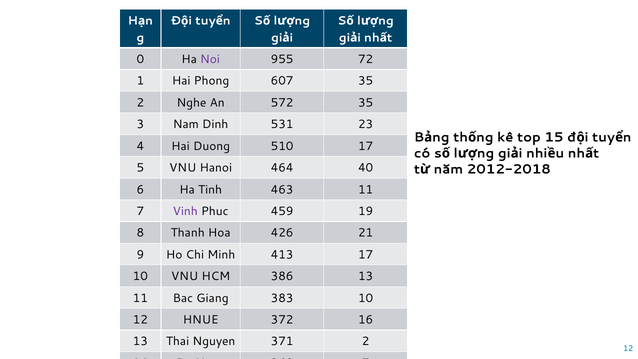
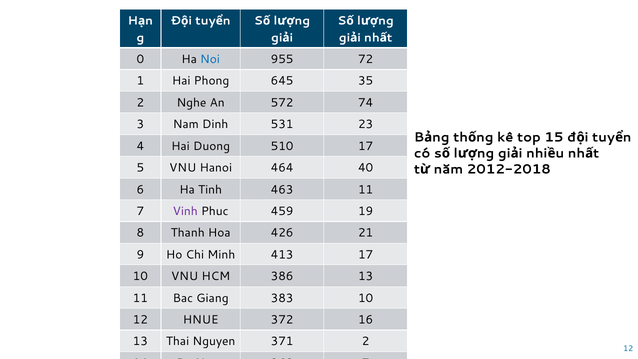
Noi colour: purple -> blue
607: 607 -> 645
572 35: 35 -> 74
